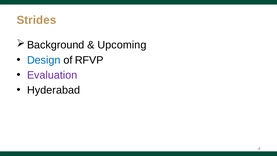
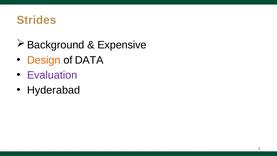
Upcoming: Upcoming -> Expensive
Design colour: blue -> orange
RFVP: RFVP -> DATA
